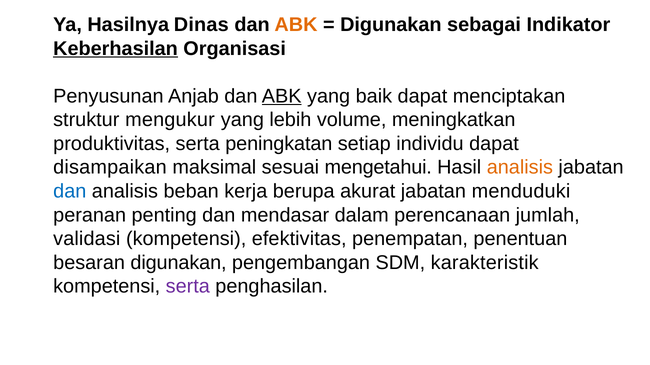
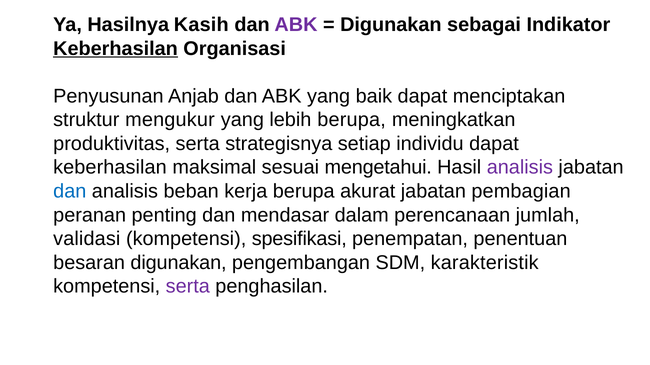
Dinas: Dinas -> Kasih
ABK at (296, 25) colour: orange -> purple
ABK at (282, 96) underline: present -> none
lebih volume: volume -> berupa
peningkatan: peningkatan -> strategisnya
disampaikan at (110, 168): disampaikan -> keberhasilan
analisis at (520, 168) colour: orange -> purple
menduduki: menduduki -> pembagian
efektivitas: efektivitas -> spesifikasi
